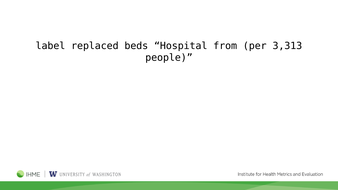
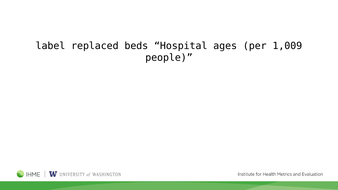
from: from -> ages
3,313: 3,313 -> 1,009
